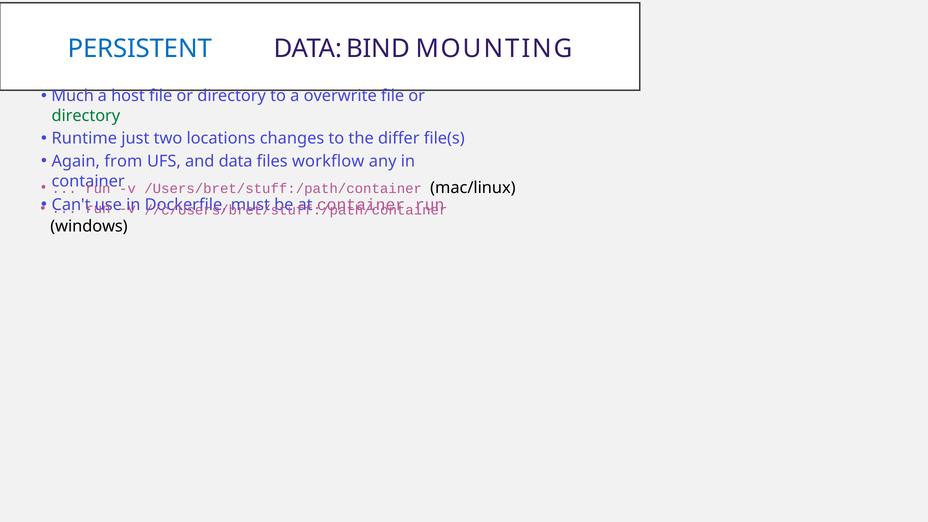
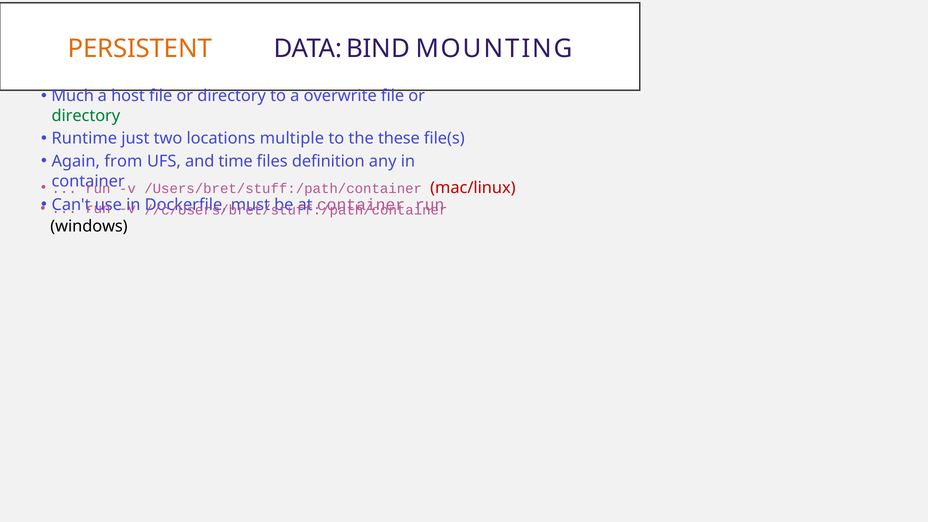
PERSISTENT colour: blue -> orange
changes: changes -> multiple
differ: differ -> these
data: data -> time
workflow: workflow -> definition
mac/linux colour: black -> red
